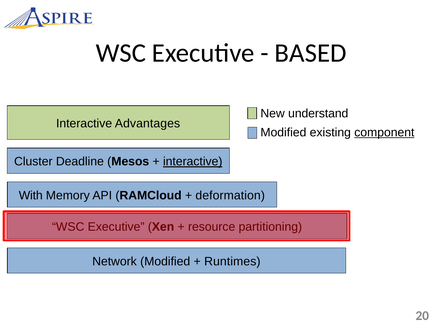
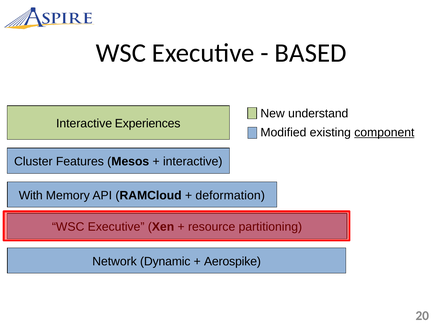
Advantages: Advantages -> Experiences
Deadline: Deadline -> Features
interactive at (193, 161) underline: present -> none
Network Modified: Modified -> Dynamic
Runtimes: Runtimes -> Aerospike
